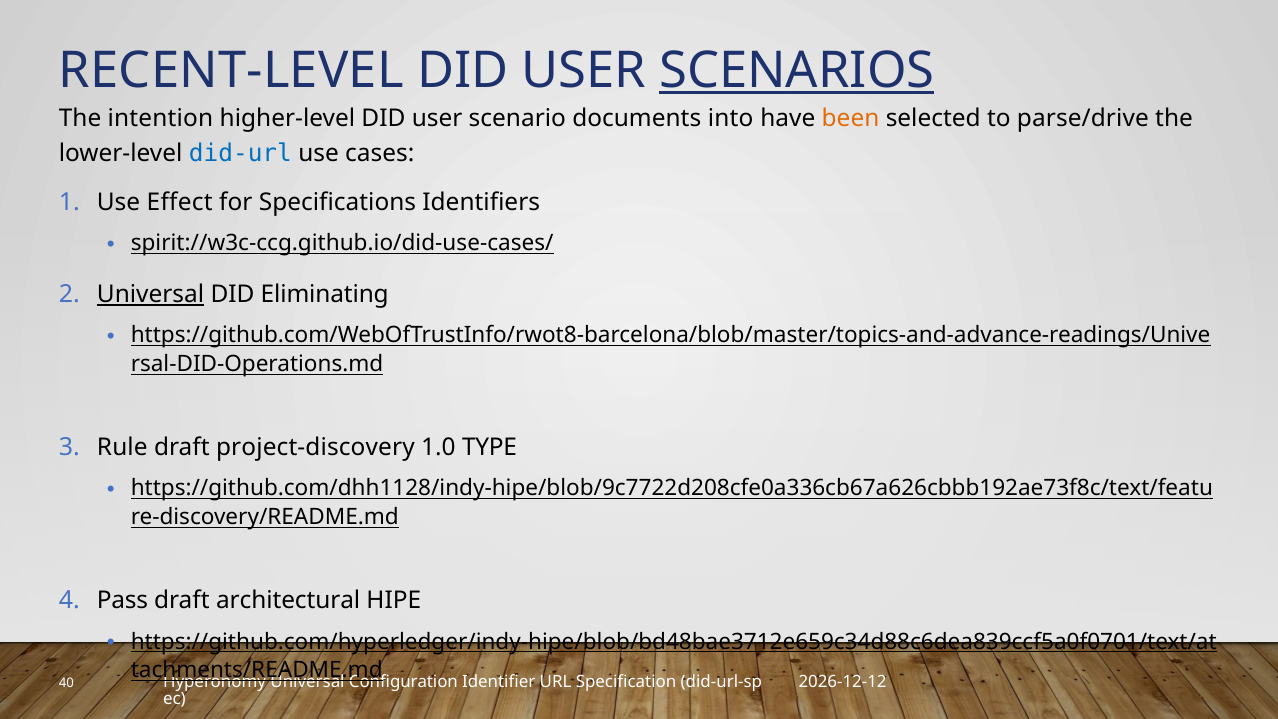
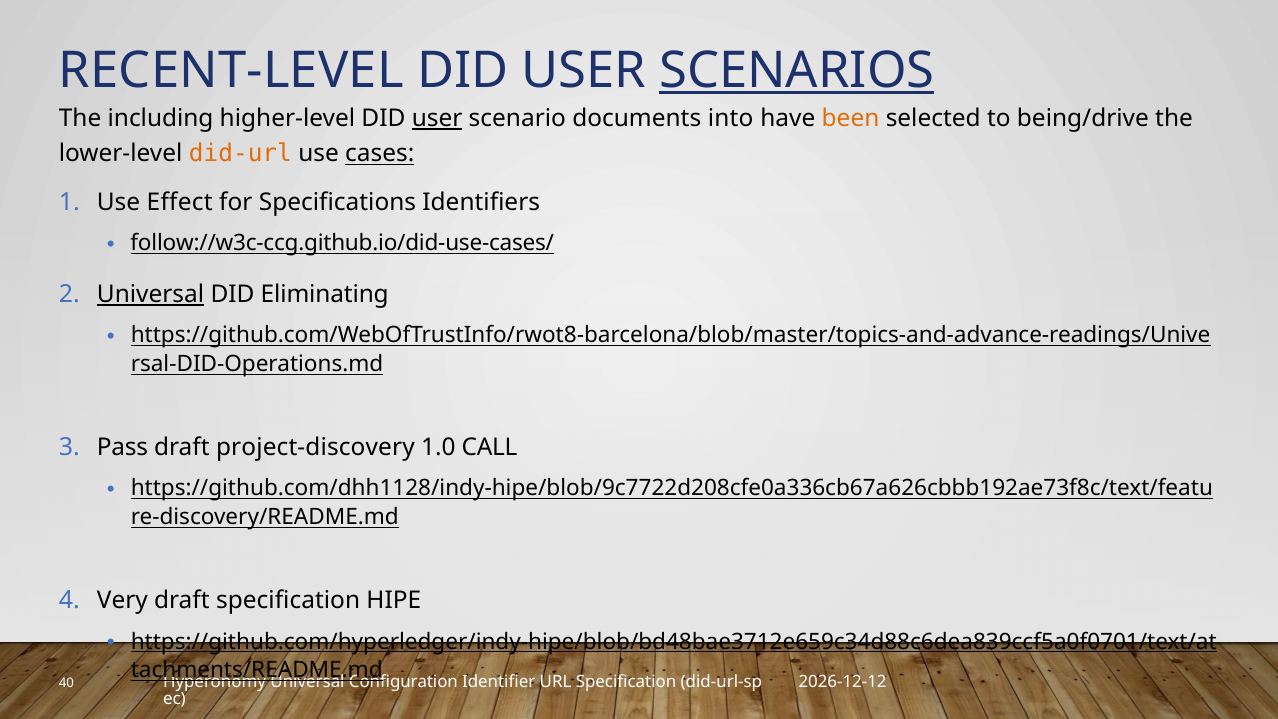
intention: intention -> including
user at (437, 119) underline: none -> present
parse/drive: parse/drive -> being/drive
did-url colour: blue -> orange
cases underline: none -> present
spirit://w3c-ccg.github.io/did-use-cases/: spirit://w3c-ccg.github.io/did-use-cases/ -> follow://w3c-ccg.github.io/did-use-cases/
Rule: Rule -> Pass
TYPE: TYPE -> CALL
Pass: Pass -> Very
draft architectural: architectural -> specification
